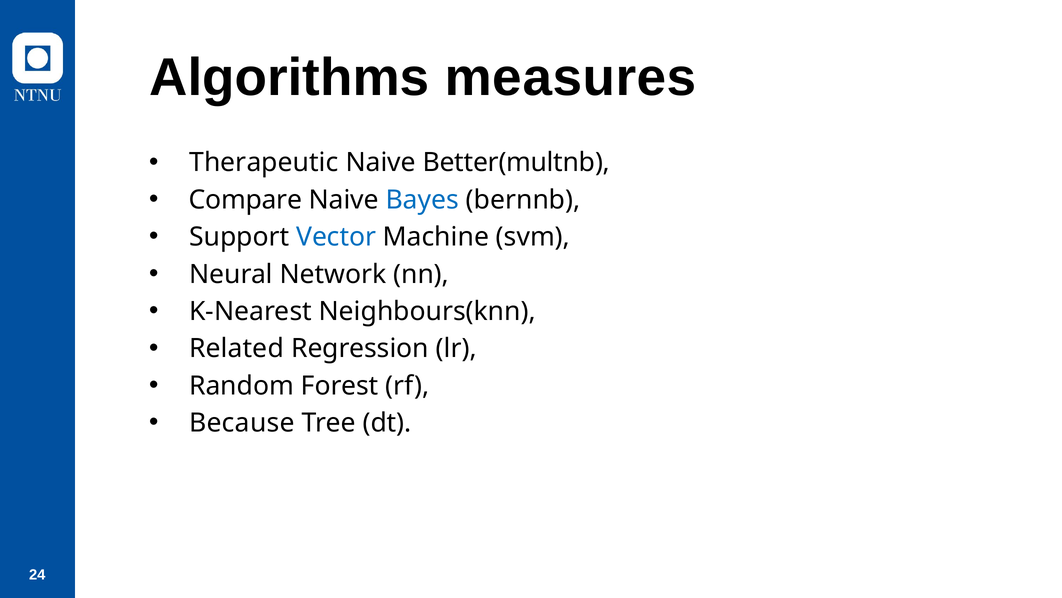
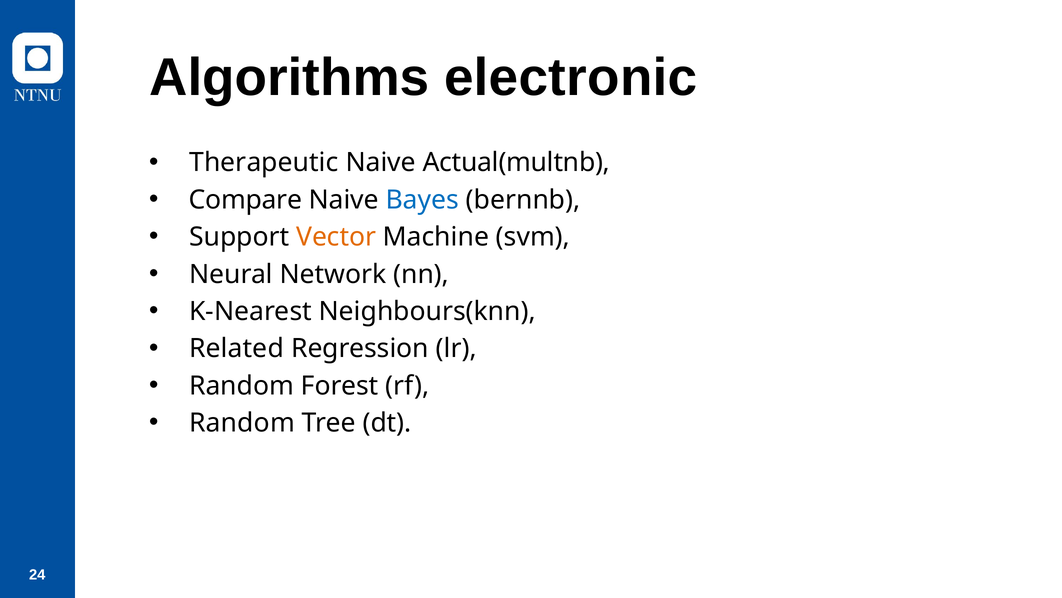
measures: measures -> electronic
Better(multnb: Better(multnb -> Actual(multnb
Vector colour: blue -> orange
Because at (242, 423): Because -> Random
